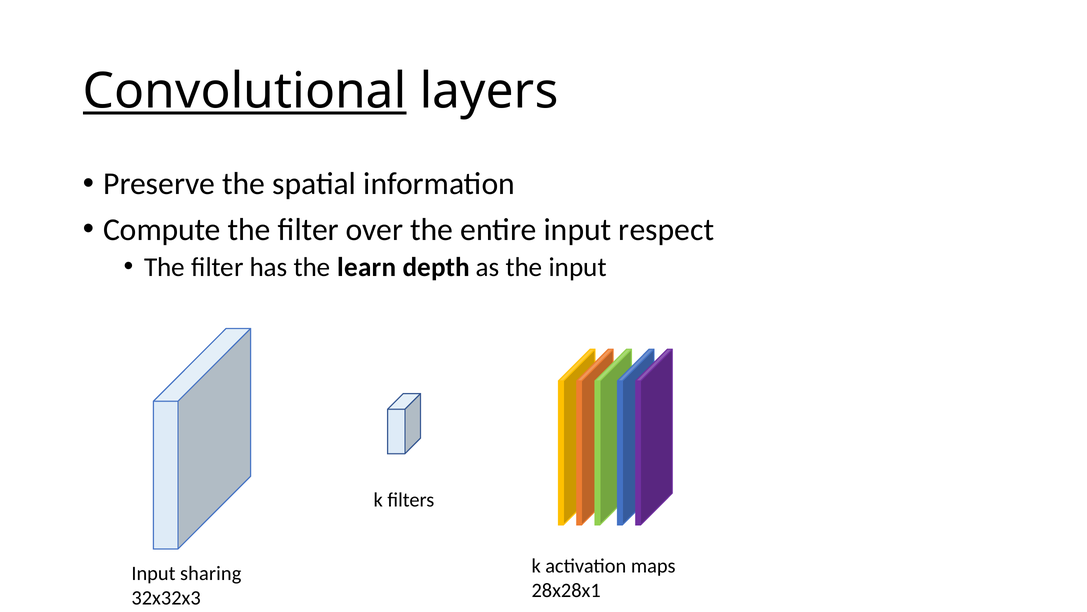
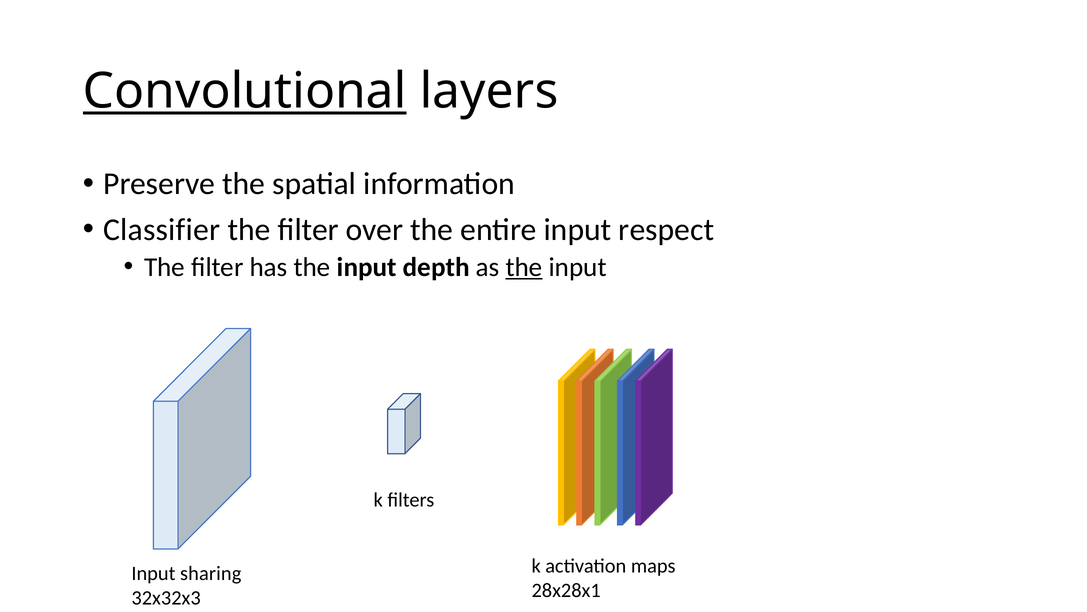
Compute: Compute -> Classifier
has the learn: learn -> input
the at (524, 267) underline: none -> present
